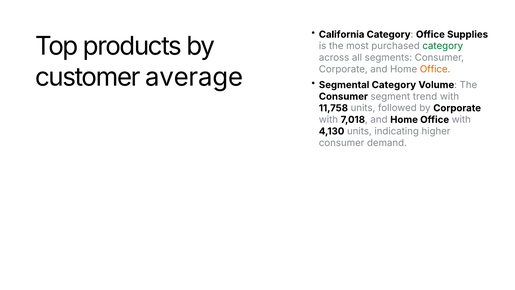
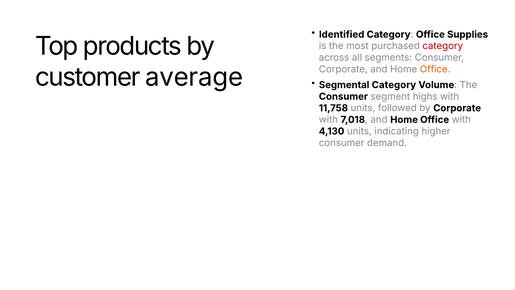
California: California -> Identified
category at (443, 46) colour: green -> red
trend: trend -> highs
